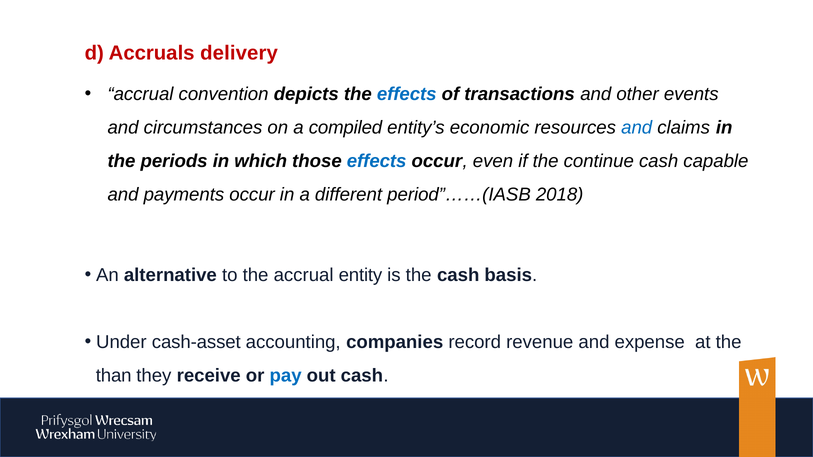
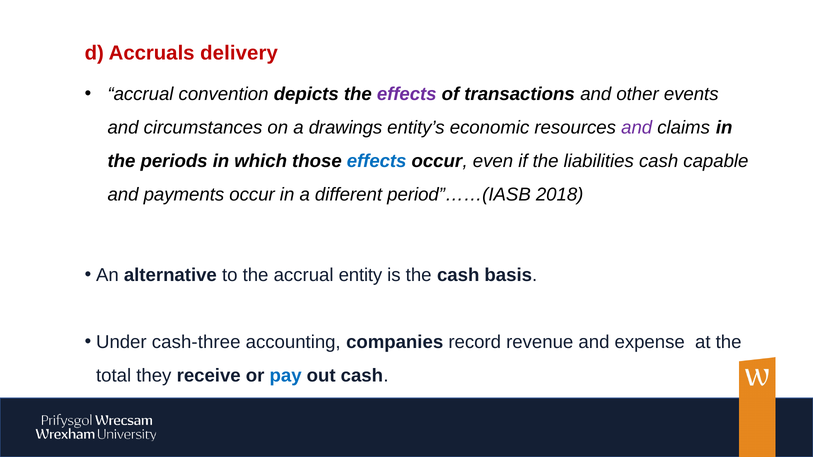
effects at (407, 94) colour: blue -> purple
compiled: compiled -> drawings
and at (637, 128) colour: blue -> purple
continue: continue -> liabilities
cash-asset: cash-asset -> cash-three
than: than -> total
